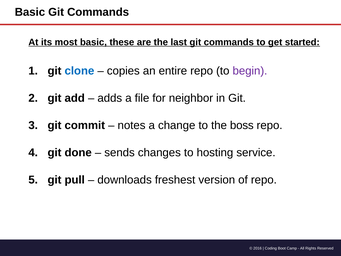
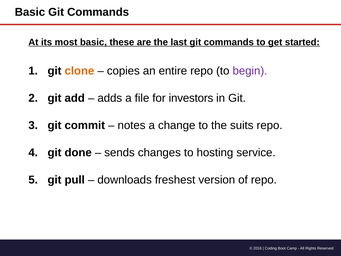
clone colour: blue -> orange
neighbor: neighbor -> investors
boss: boss -> suits
